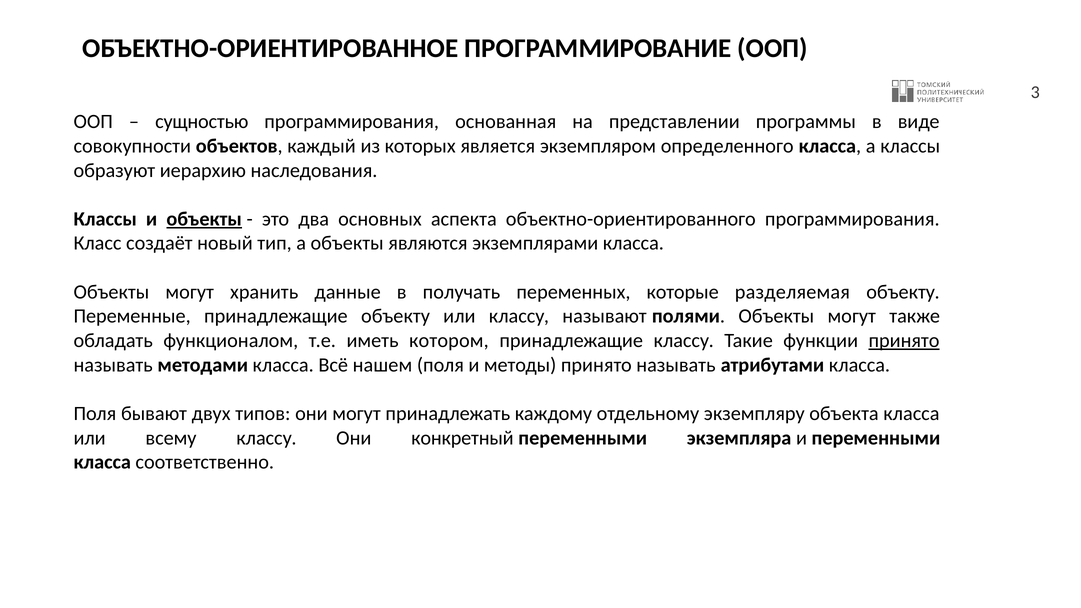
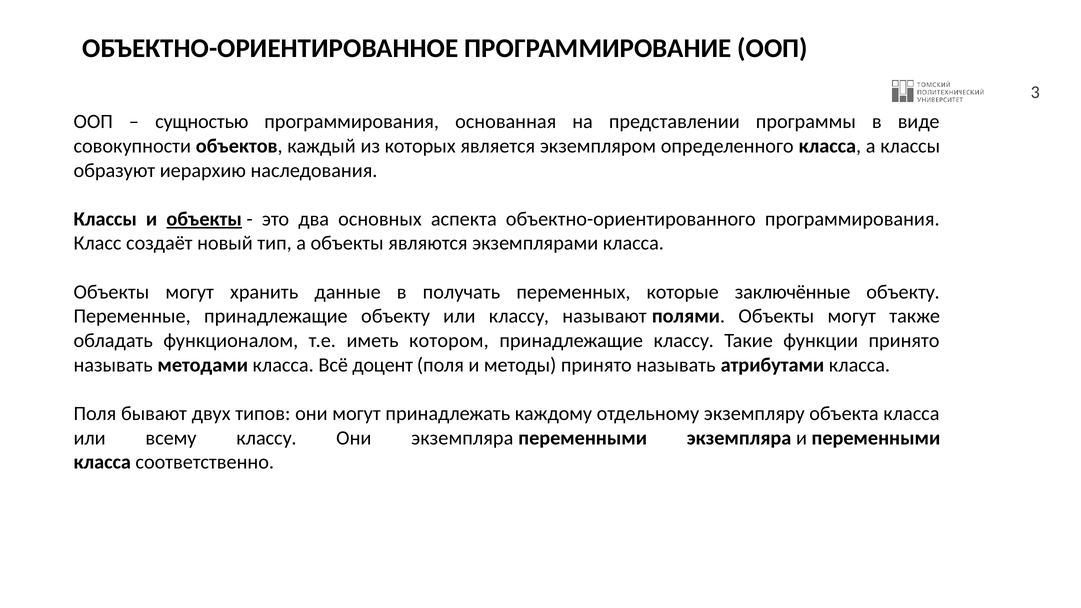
разделяемая: разделяемая -> заключённые
принято at (904, 341) underline: present -> none
нашем: нашем -> доцент
Они конкретный: конкретный -> экземпляра
